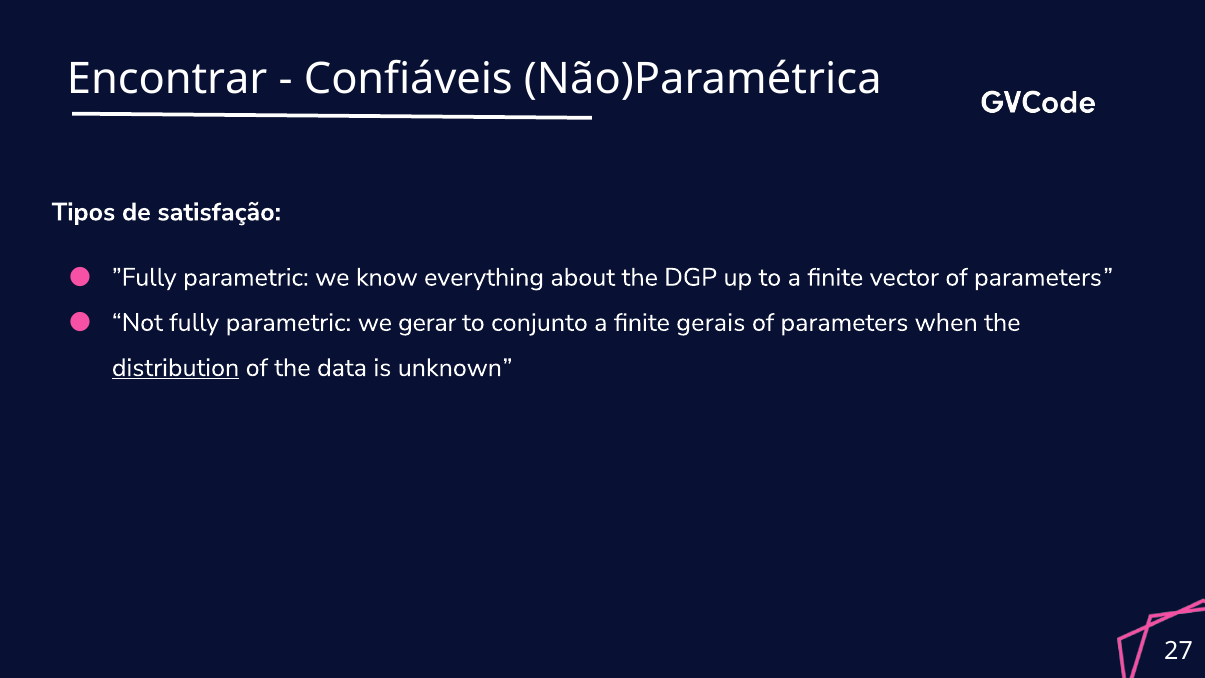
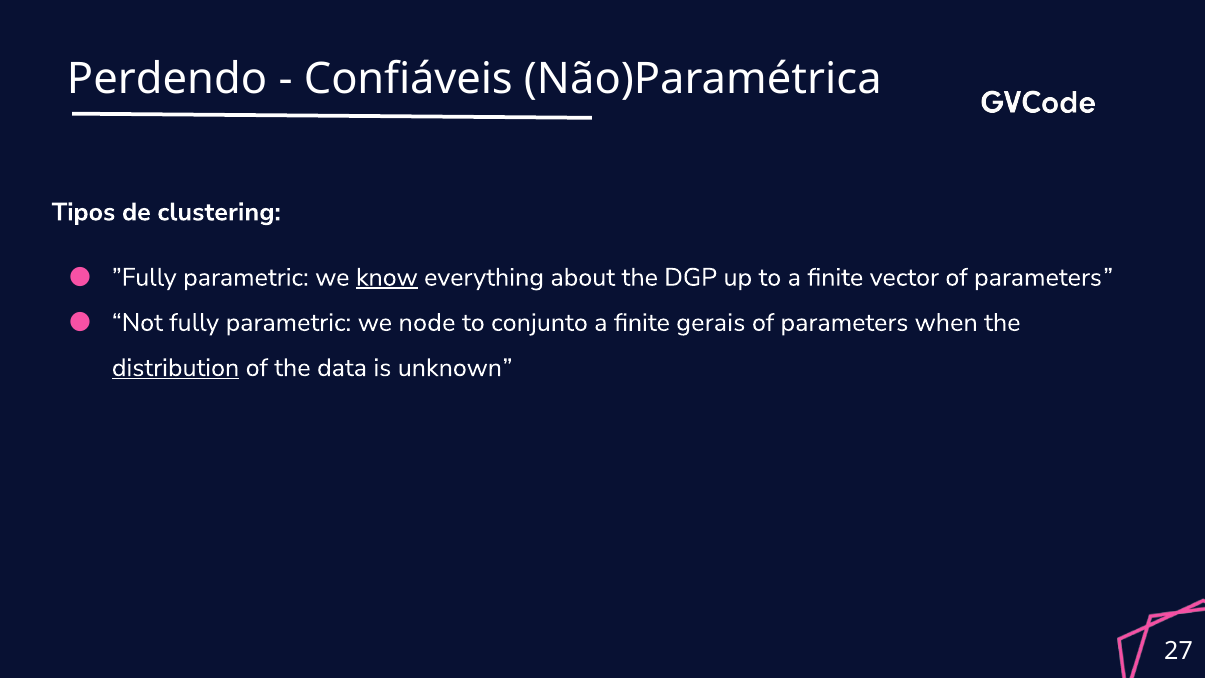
Encontrar: Encontrar -> Perdendo
satisfação: satisfação -> clustering
know underline: none -> present
gerar: gerar -> node
